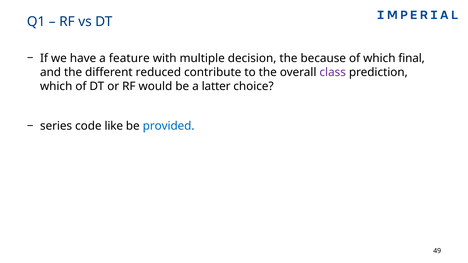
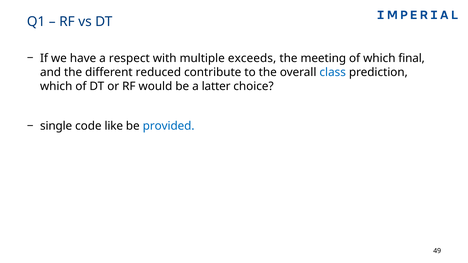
feature: feature -> respect
decision: decision -> exceeds
because: because -> meeting
class colour: purple -> blue
series: series -> single
